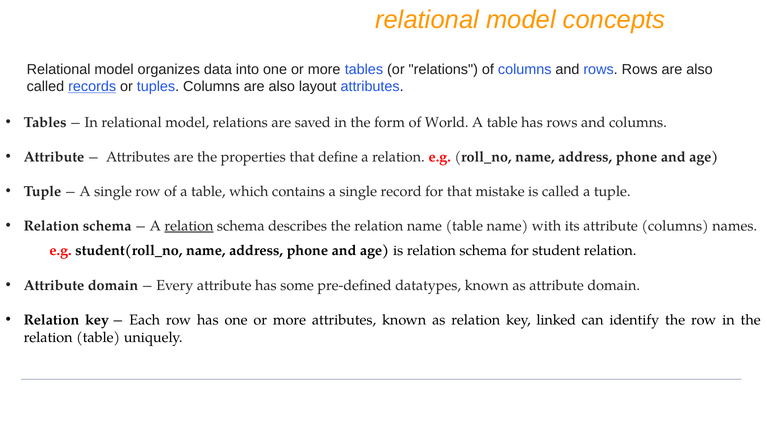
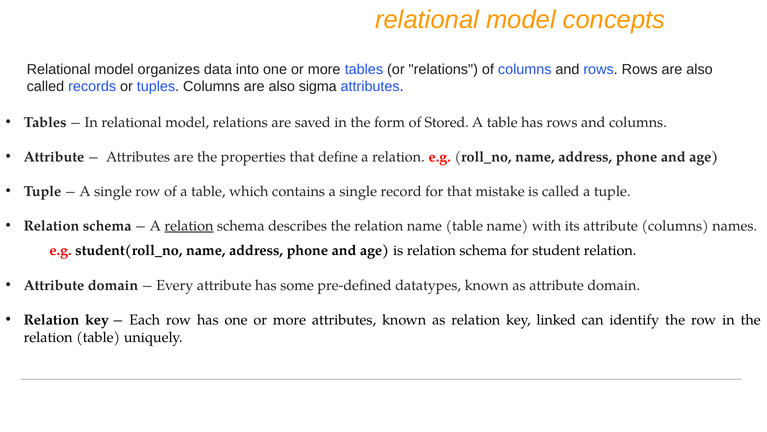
records underline: present -> none
layout: layout -> sigma
World: World -> Stored
